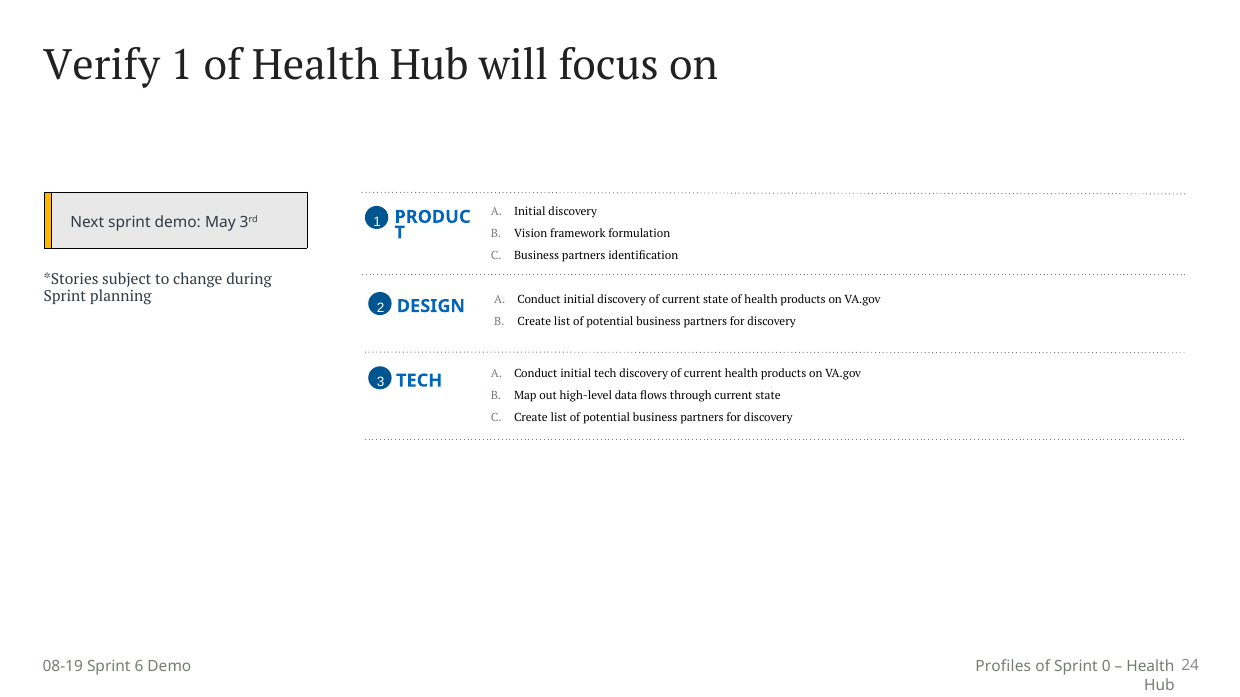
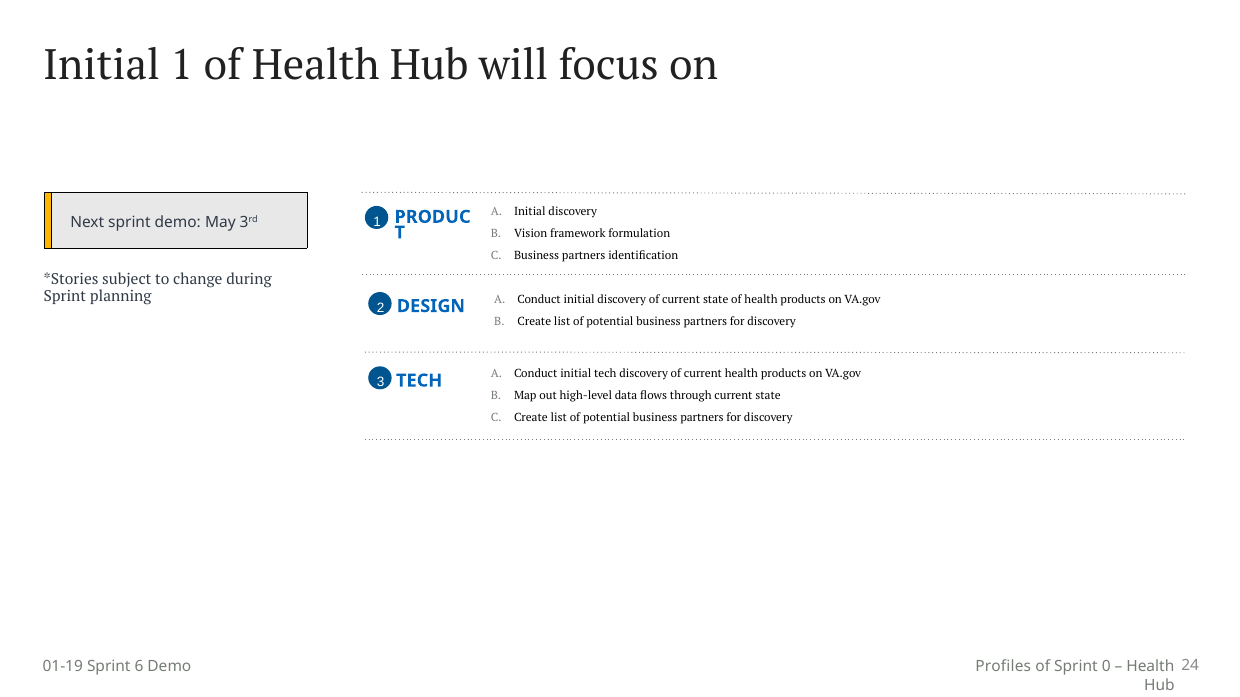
Verify at (101, 65): Verify -> Initial
08-19: 08-19 -> 01-19
